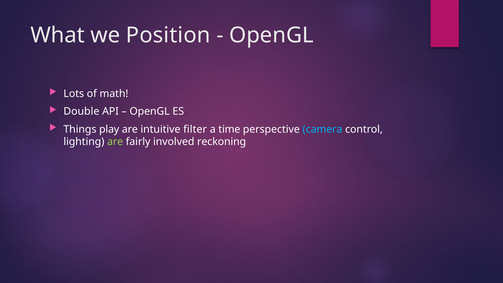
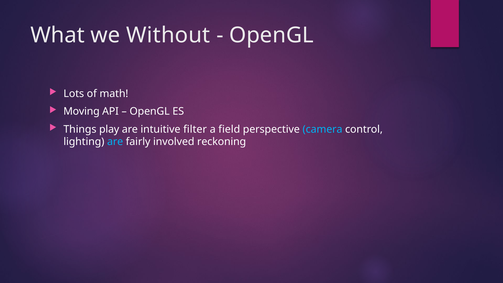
Position: Position -> Without
Double: Double -> Moving
time: time -> field
are at (115, 142) colour: light green -> light blue
